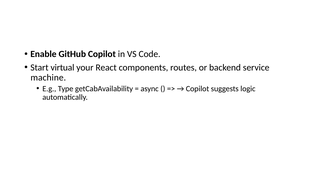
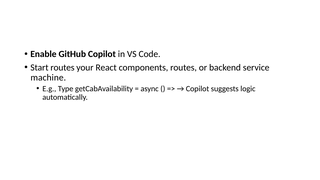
Start virtual: virtual -> routes
